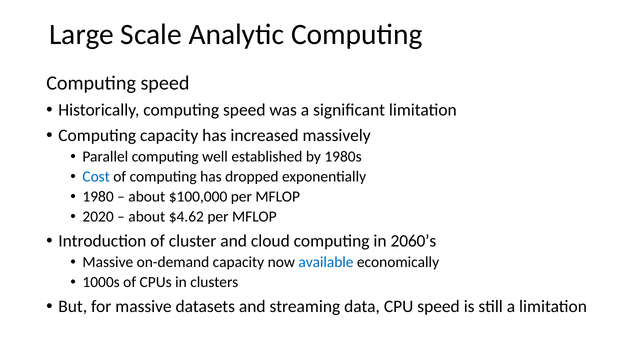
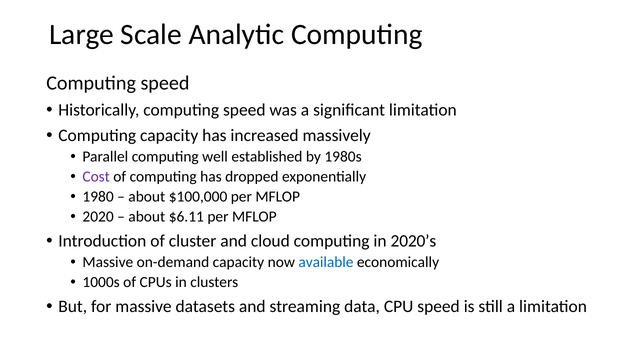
Cost colour: blue -> purple
$4.62: $4.62 -> $6.11
2060’s: 2060’s -> 2020’s
